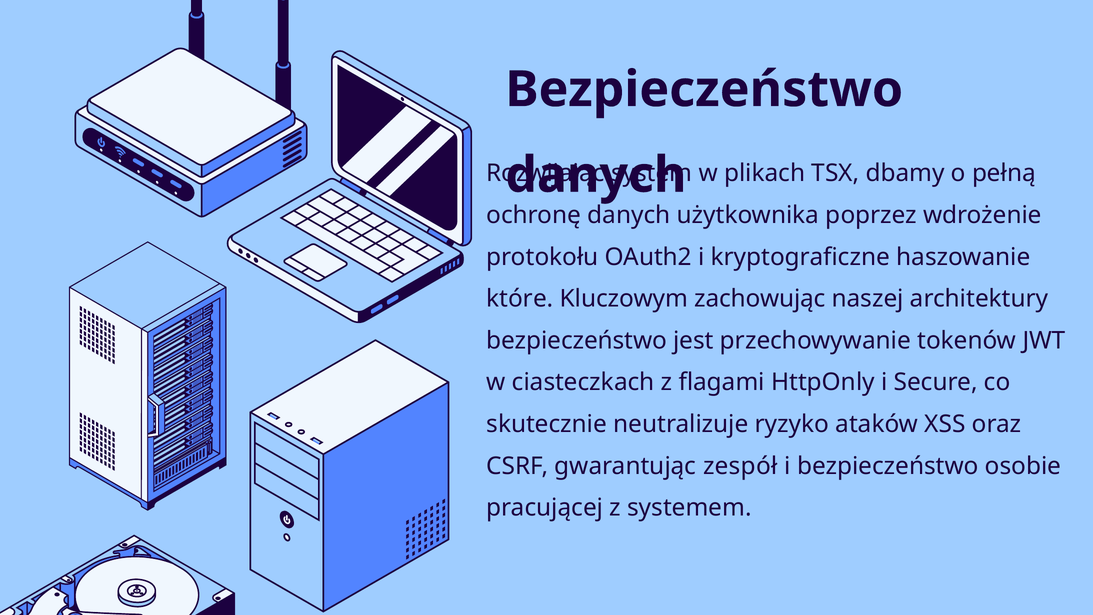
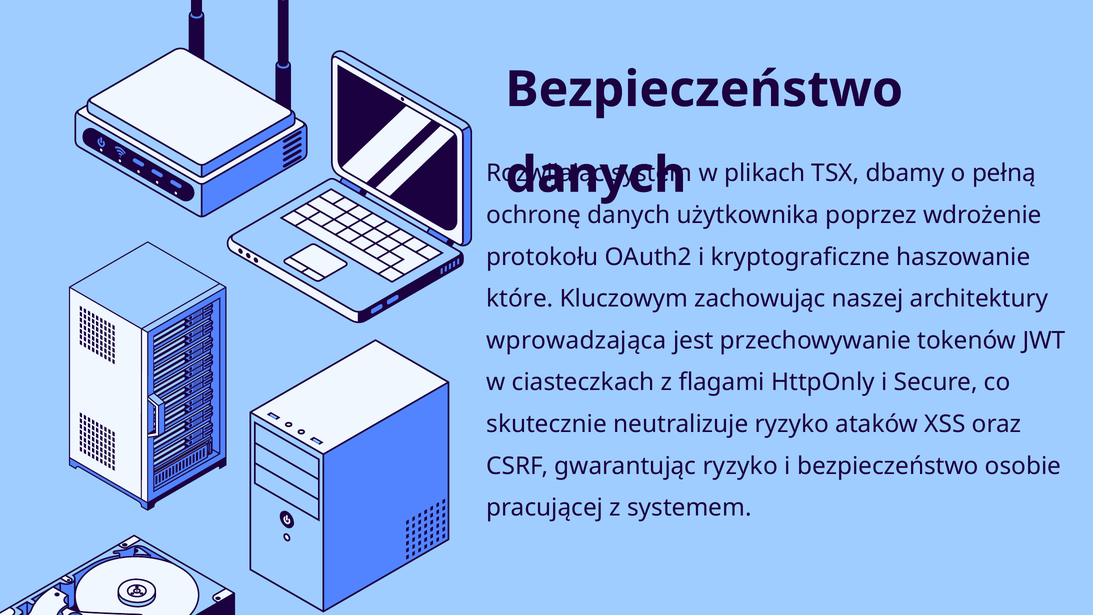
bezpieczeństwo at (577, 340): bezpieczeństwo -> wprowadzająca
gwarantując zespół: zespół -> ryzyko
